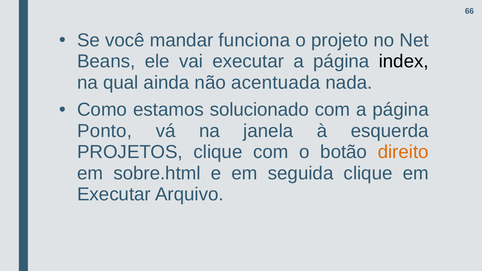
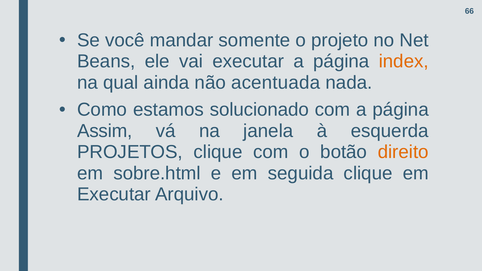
funciona: funciona -> somente
index colour: black -> orange
Ponto: Ponto -> Assim
